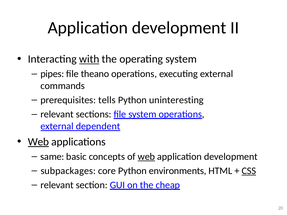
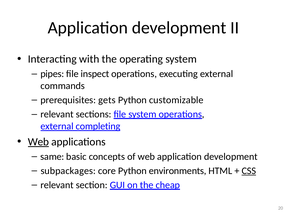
with underline: present -> none
theano: theano -> inspect
tells: tells -> gets
uninteresting: uninteresting -> customizable
dependent: dependent -> completing
web at (146, 157) underline: present -> none
